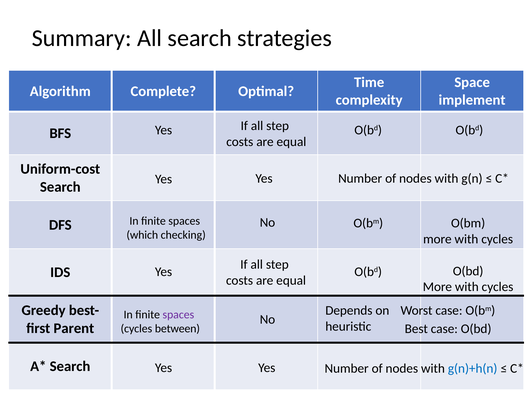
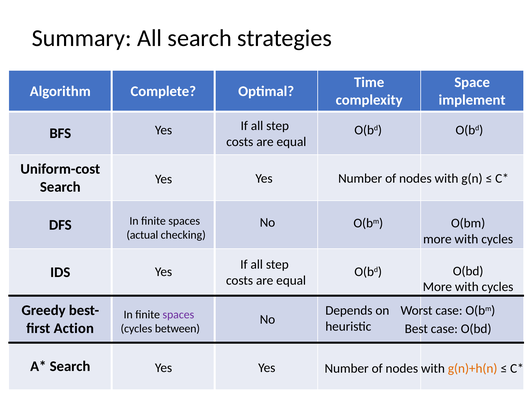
which: which -> actual
Parent: Parent -> Action
g(n)+h(n colour: blue -> orange
